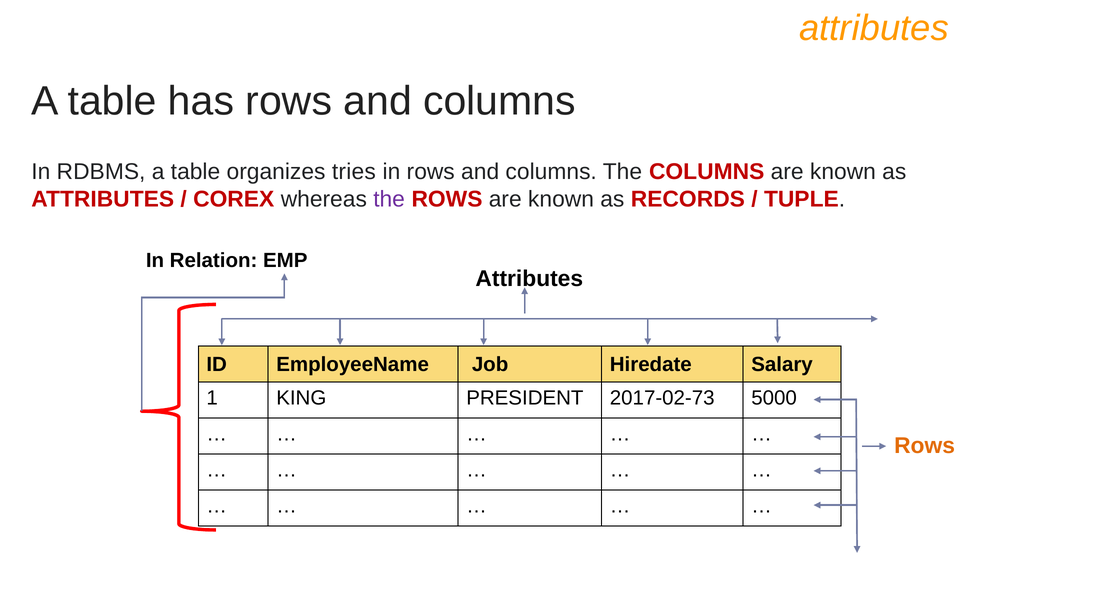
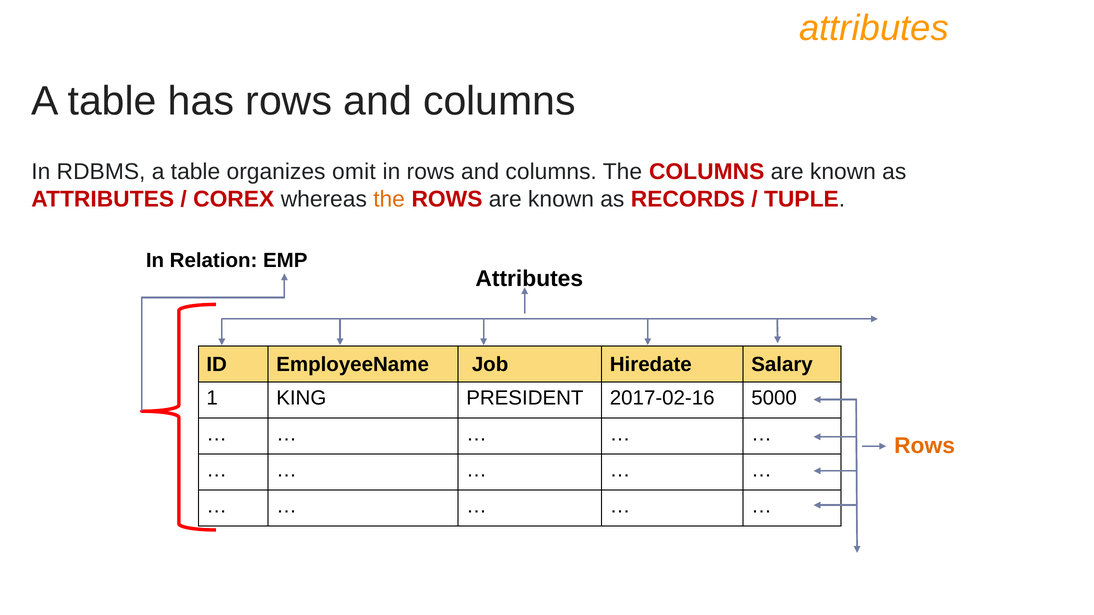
tries: tries -> omit
the at (389, 199) colour: purple -> orange
2017-02-73: 2017-02-73 -> 2017-02-16
